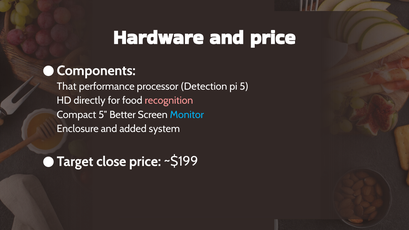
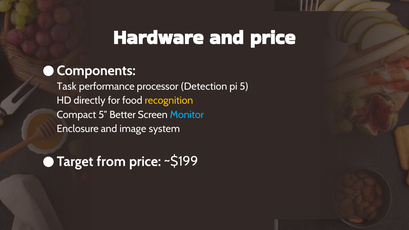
That: That -> Task
recognition colour: pink -> yellow
added: added -> image
close: close -> from
